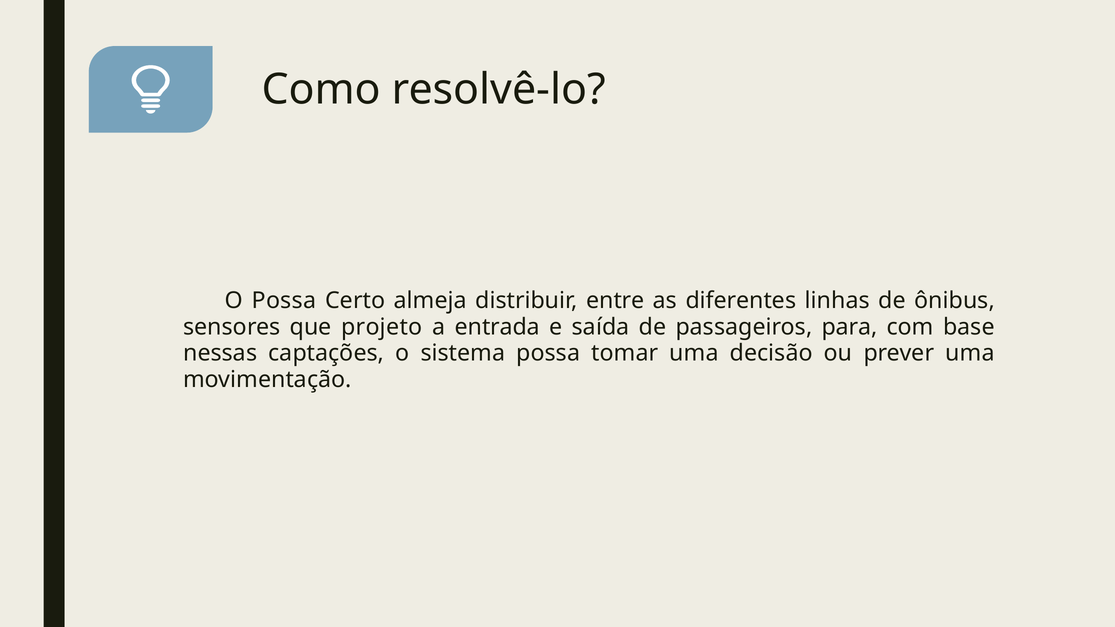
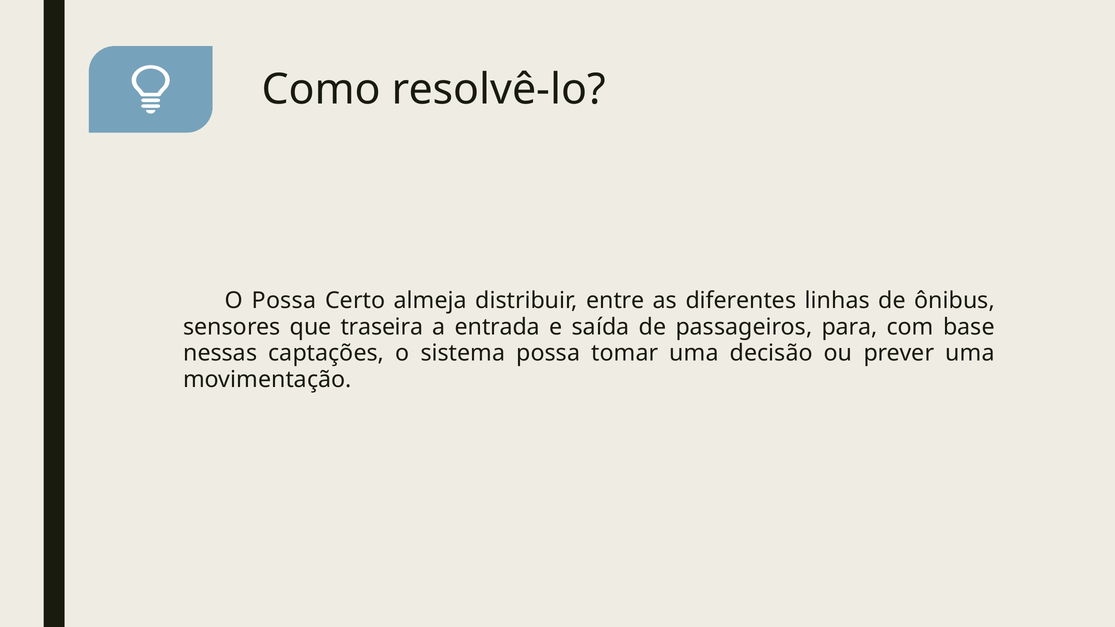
projeto: projeto -> traseira
